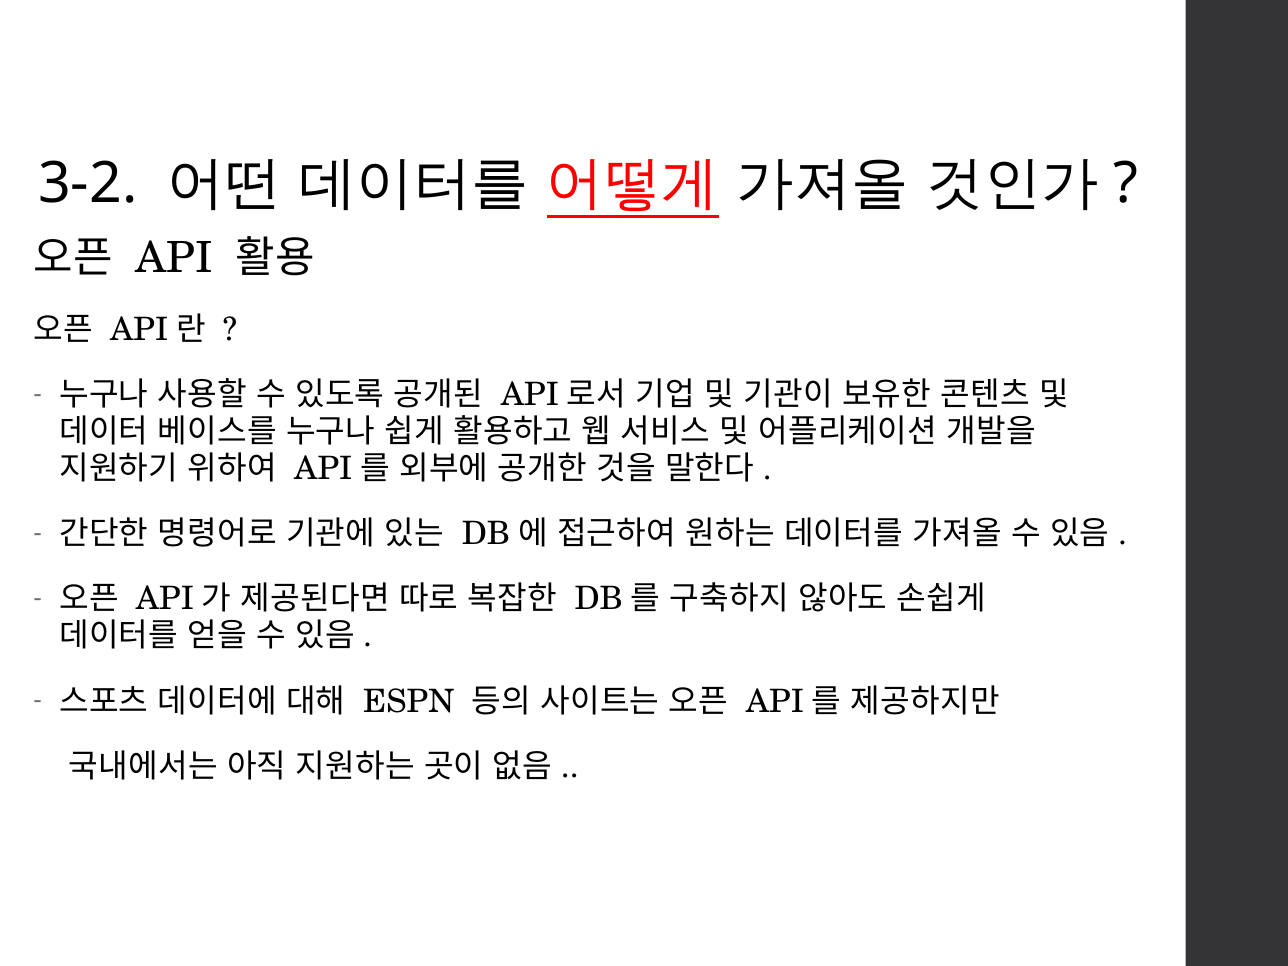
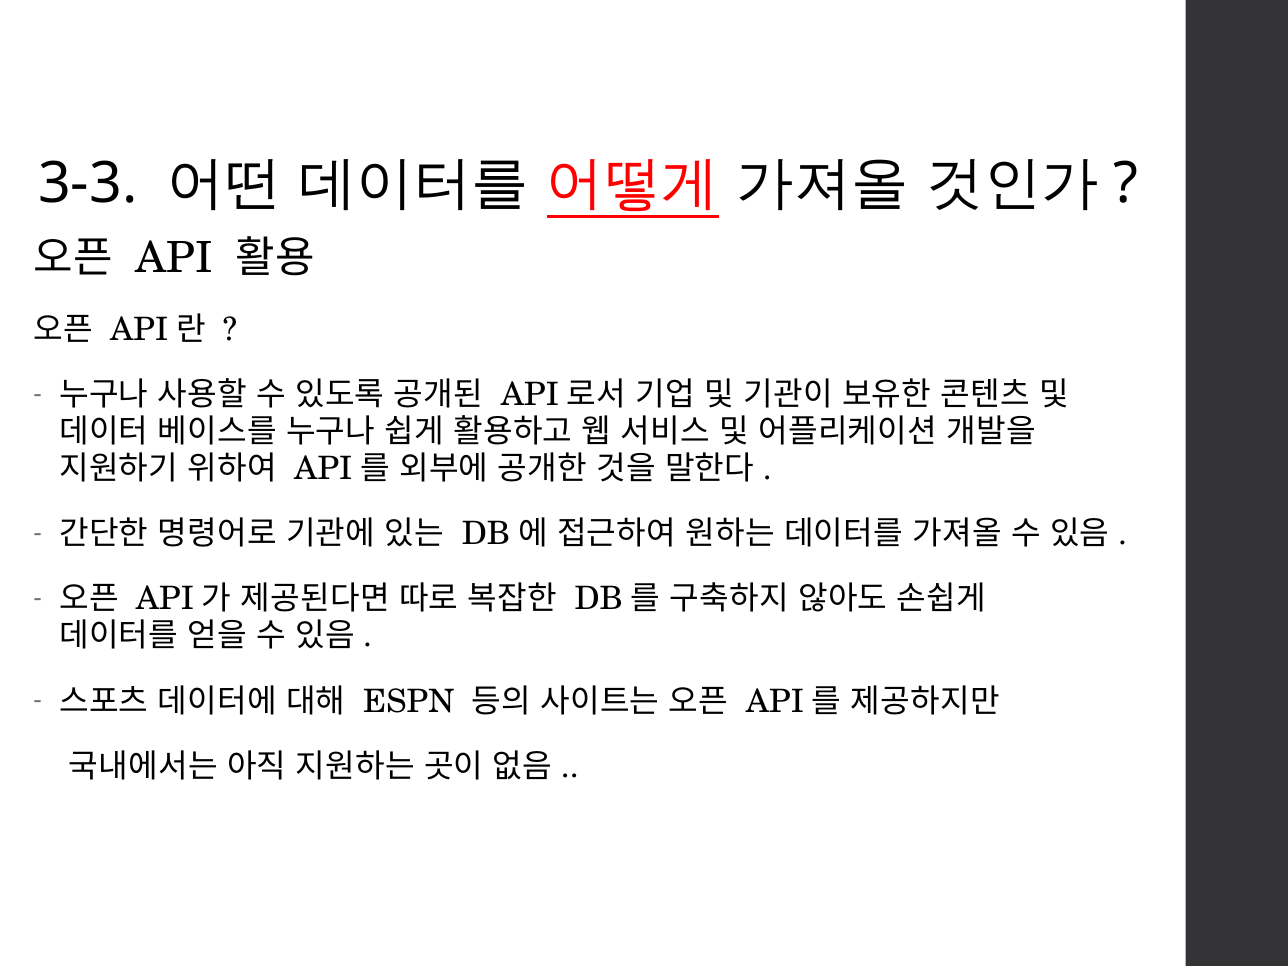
3-2: 3-2 -> 3-3
